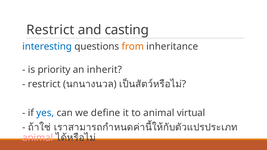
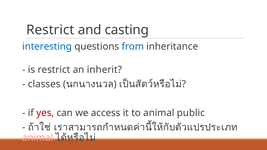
from colour: orange -> blue
is priority: priority -> restrict
restrict at (44, 84): restrict -> classes
yes colour: blue -> red
define: define -> access
virtual: virtual -> public
